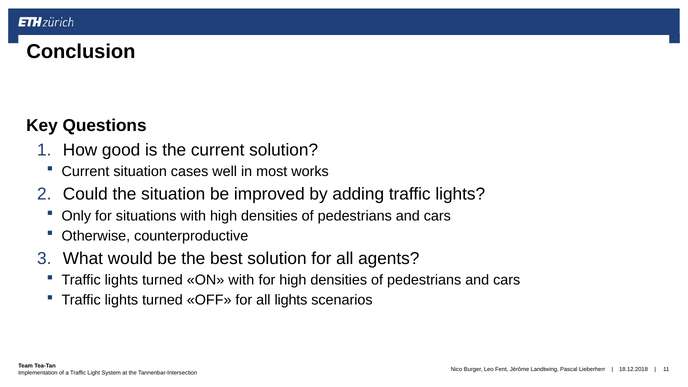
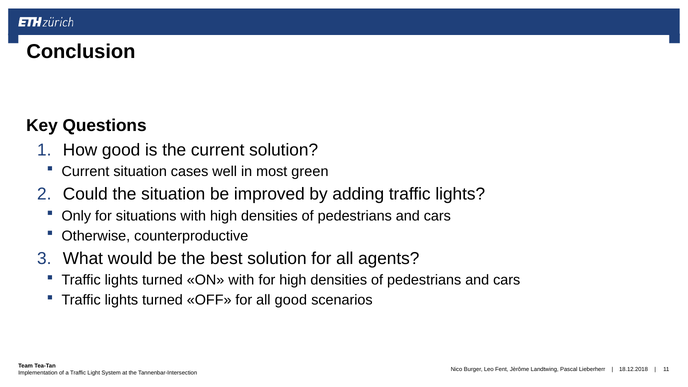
works: works -> green
all lights: lights -> good
